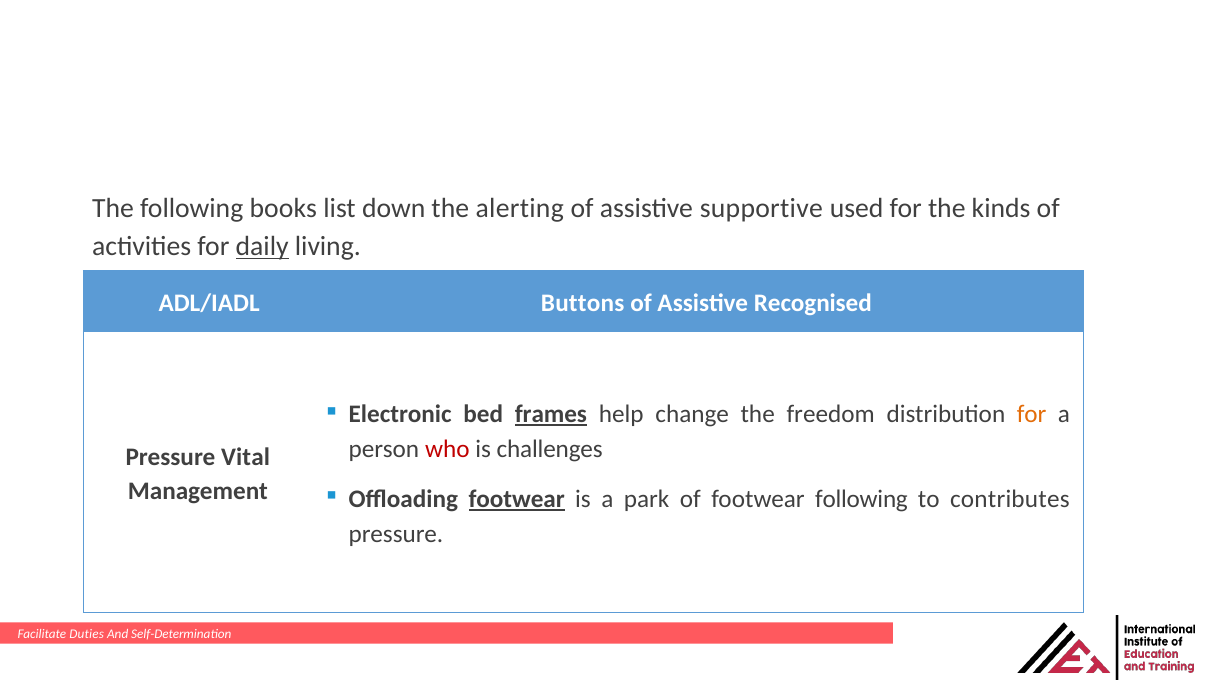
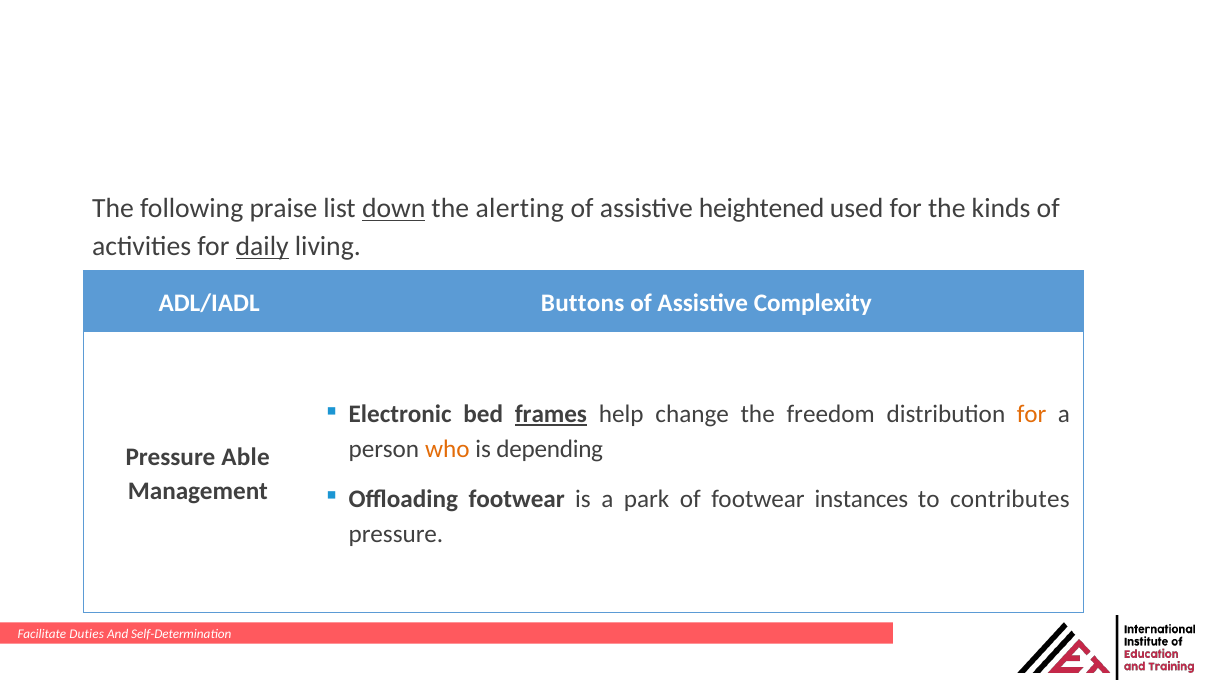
books: books -> praise
down underline: none -> present
supportive: supportive -> heightened
Recognised: Recognised -> Complexity
who colour: red -> orange
challenges: challenges -> depending
Vital: Vital -> Able
footwear at (517, 499) underline: present -> none
footwear following: following -> instances
